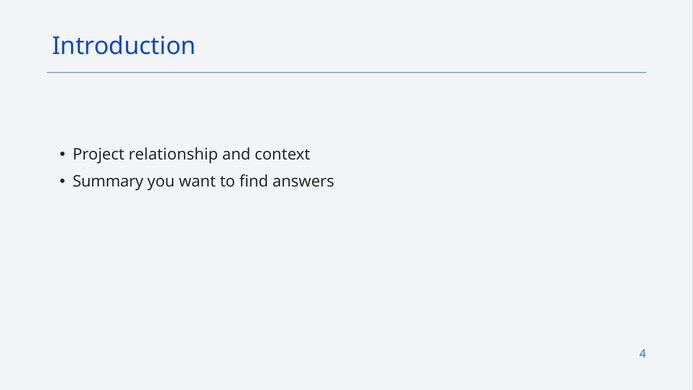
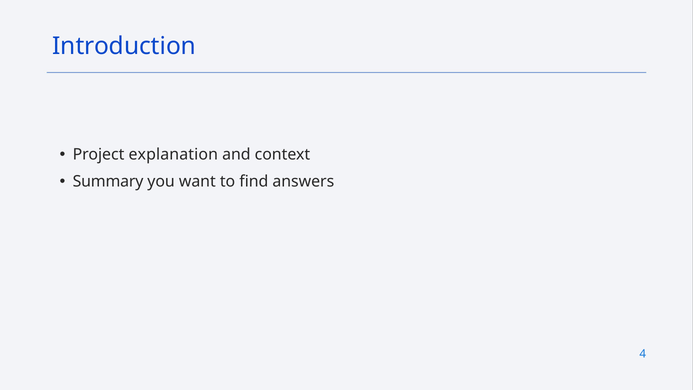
relationship: relationship -> explanation
